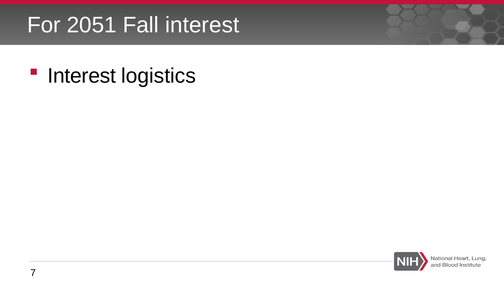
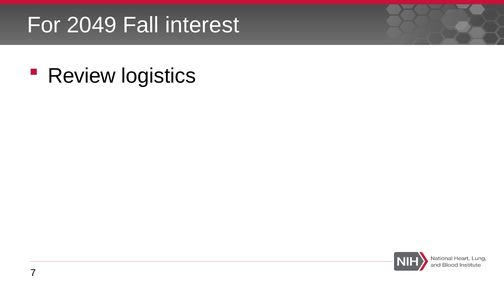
2051: 2051 -> 2049
Interest at (82, 76): Interest -> Review
